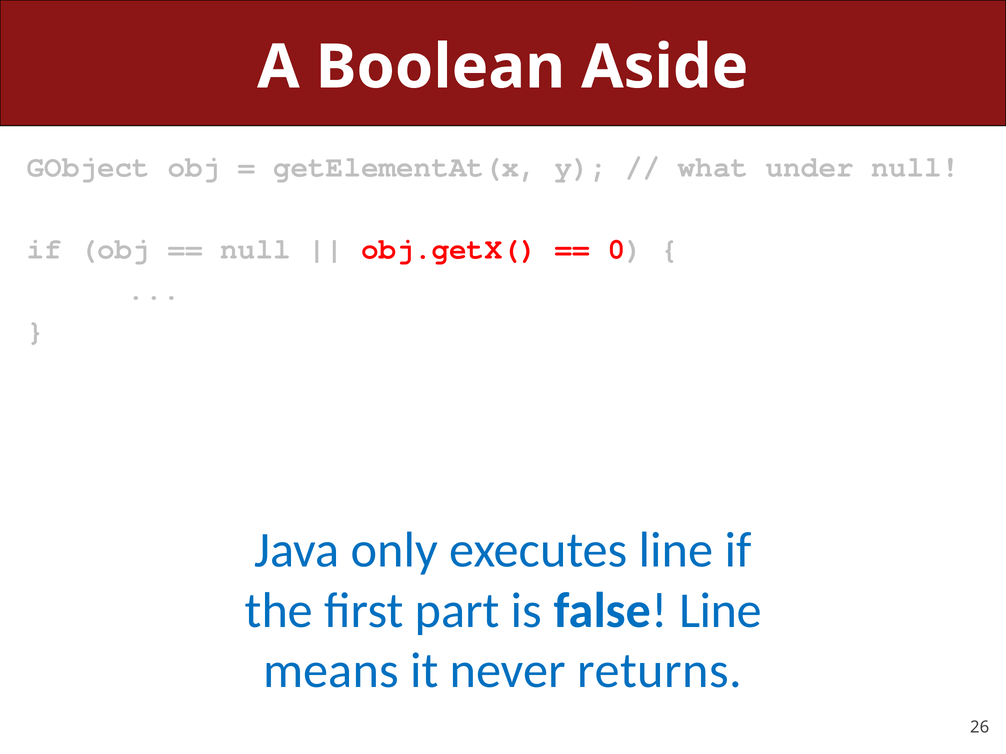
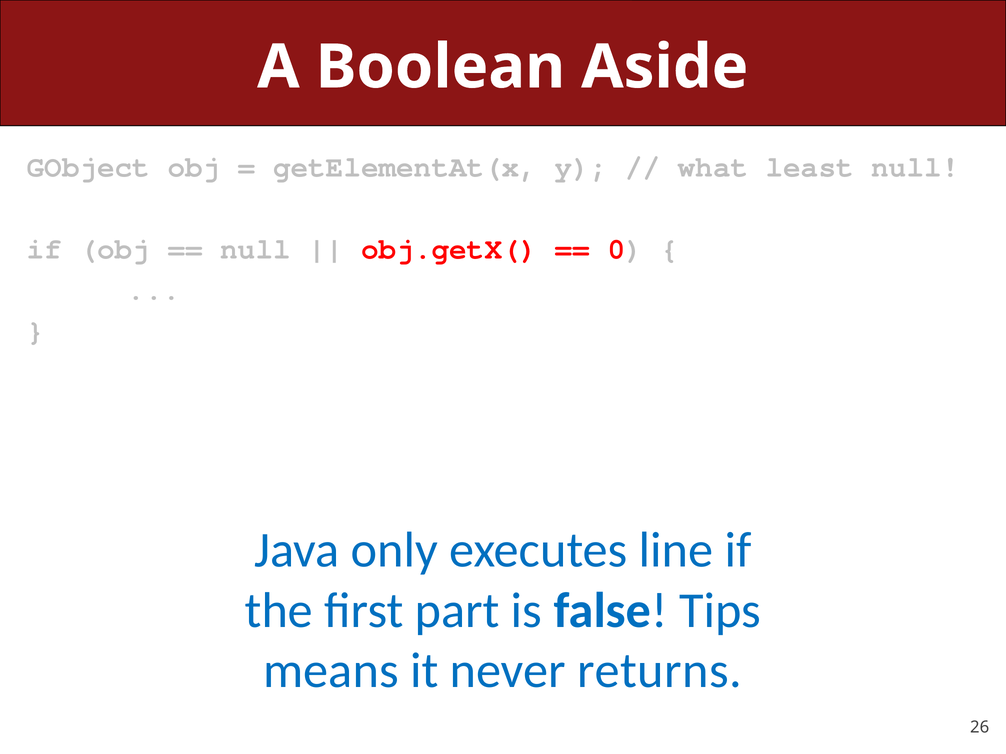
under: under -> least
false Line: Line -> Tips
